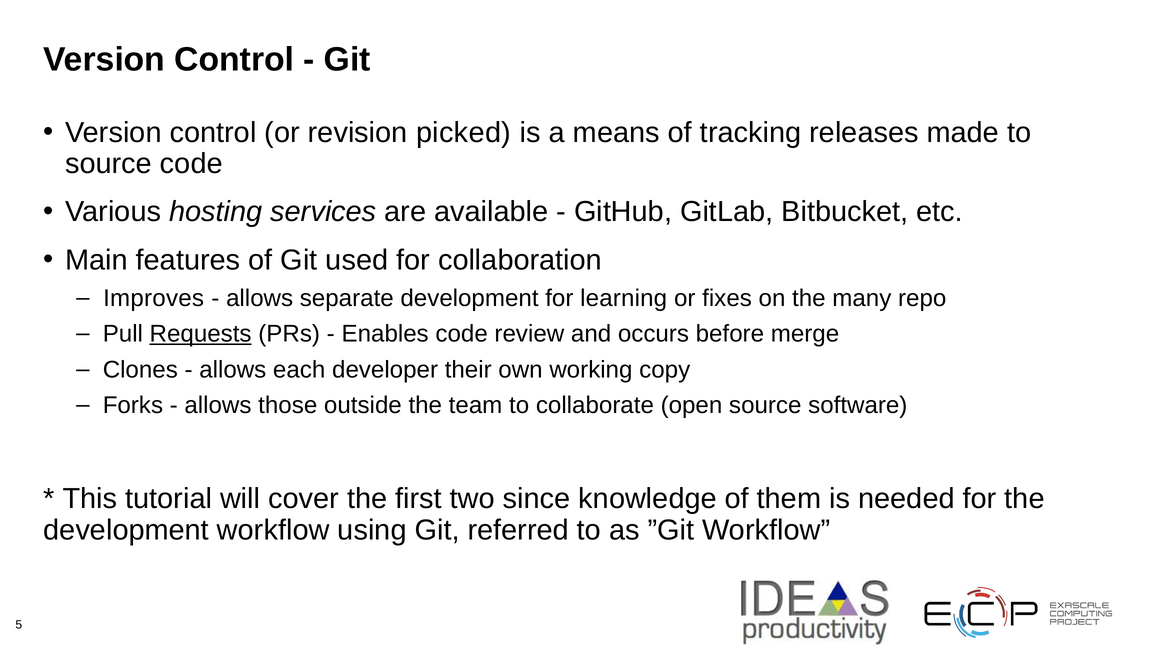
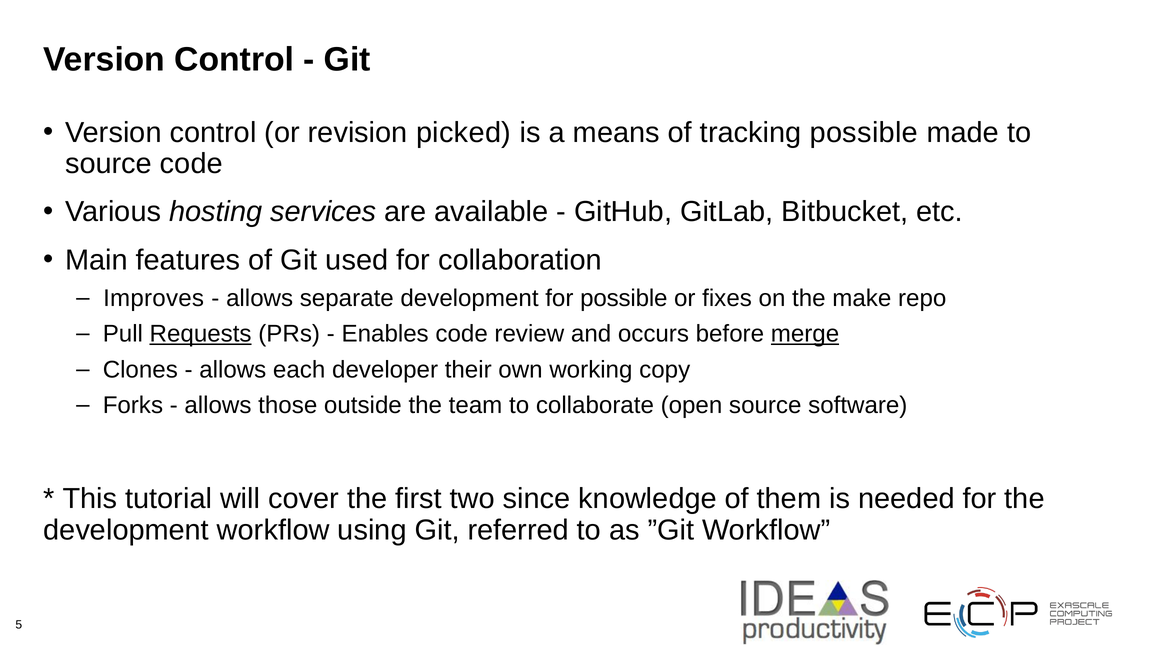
tracking releases: releases -> possible
for learning: learning -> possible
many: many -> make
merge underline: none -> present
